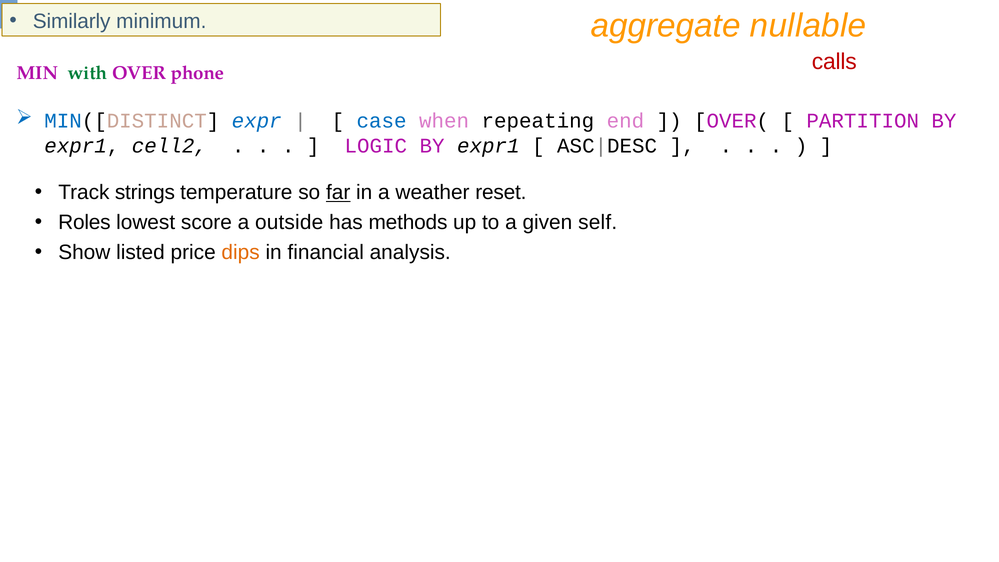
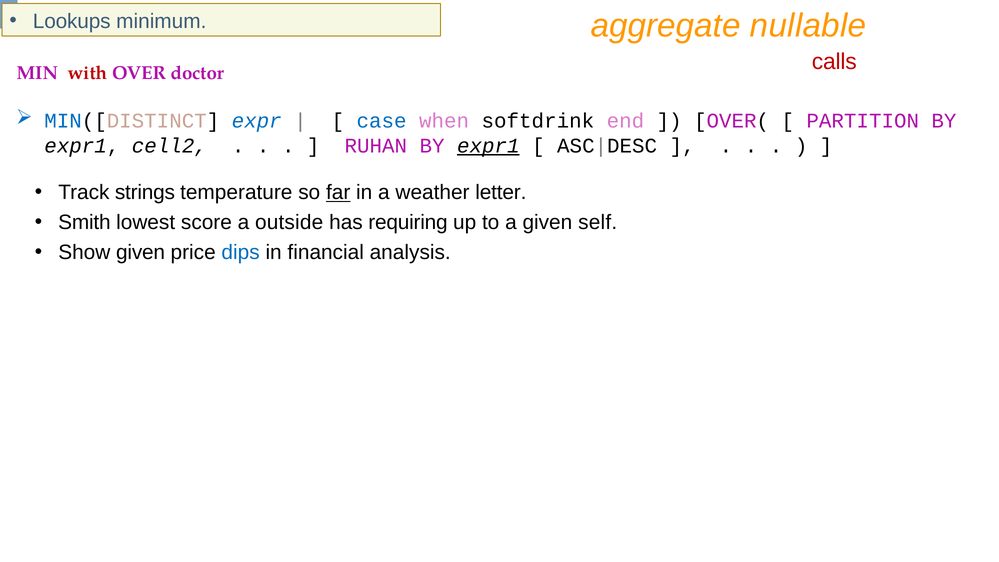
Similarly: Similarly -> Lookups
with colour: green -> red
phone: phone -> doctor
repeating: repeating -> softdrink
LOGIC: LOGIC -> RUHAN
expr1 at (488, 146) underline: none -> present
reset: reset -> letter
Roles: Roles -> Smith
methods: methods -> requiring
Show listed: listed -> given
dips colour: orange -> blue
